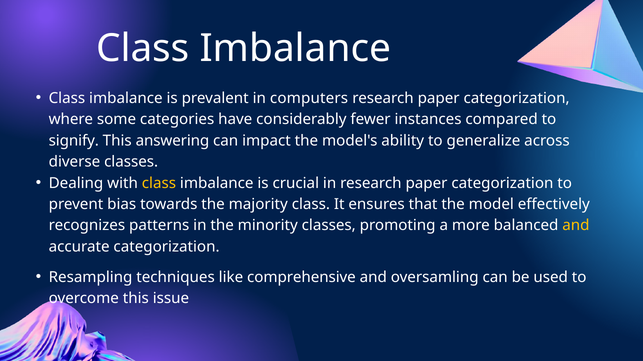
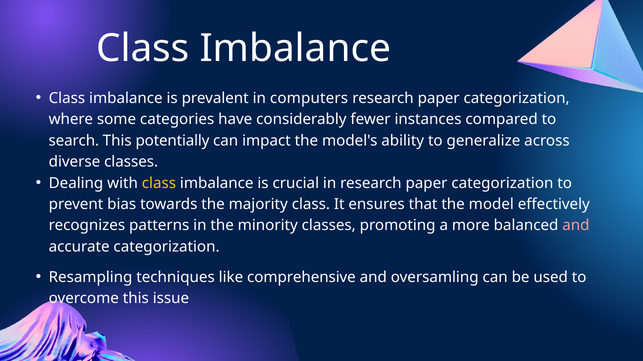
signify: signify -> search
answering: answering -> potentially
and at (576, 226) colour: yellow -> pink
